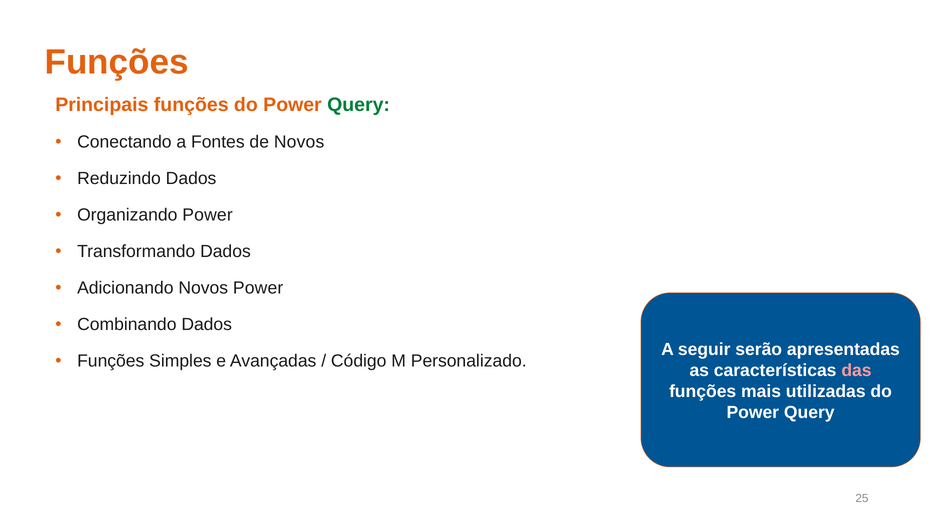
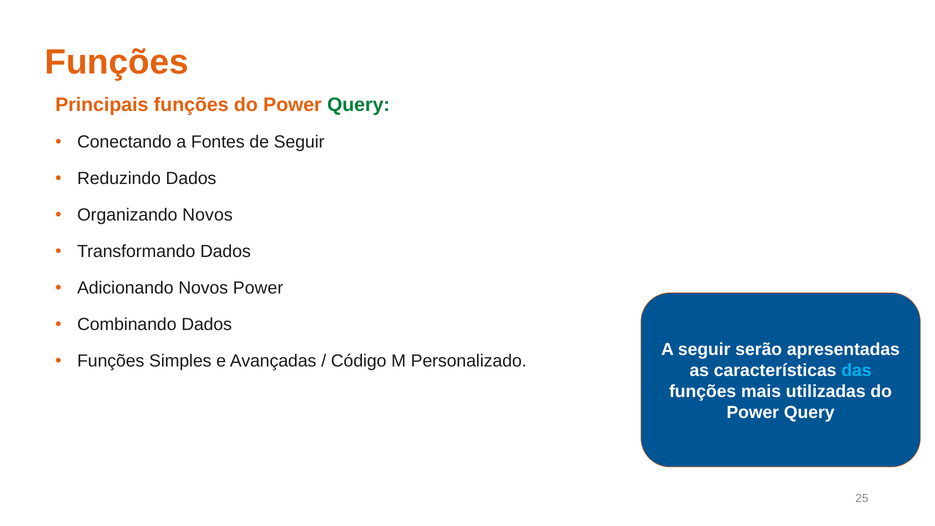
de Novos: Novos -> Seguir
Organizando Power: Power -> Novos
das colour: pink -> light blue
